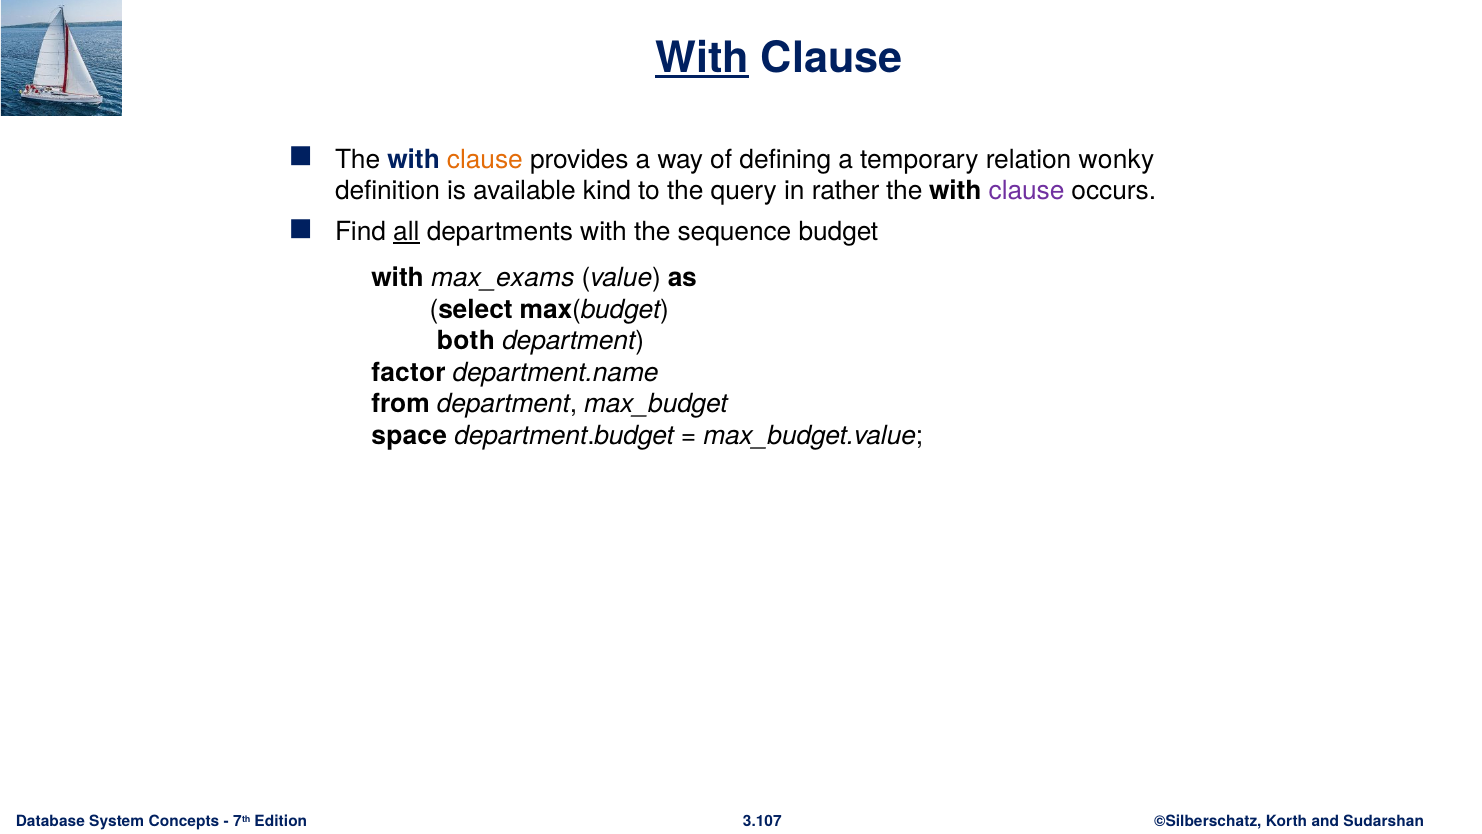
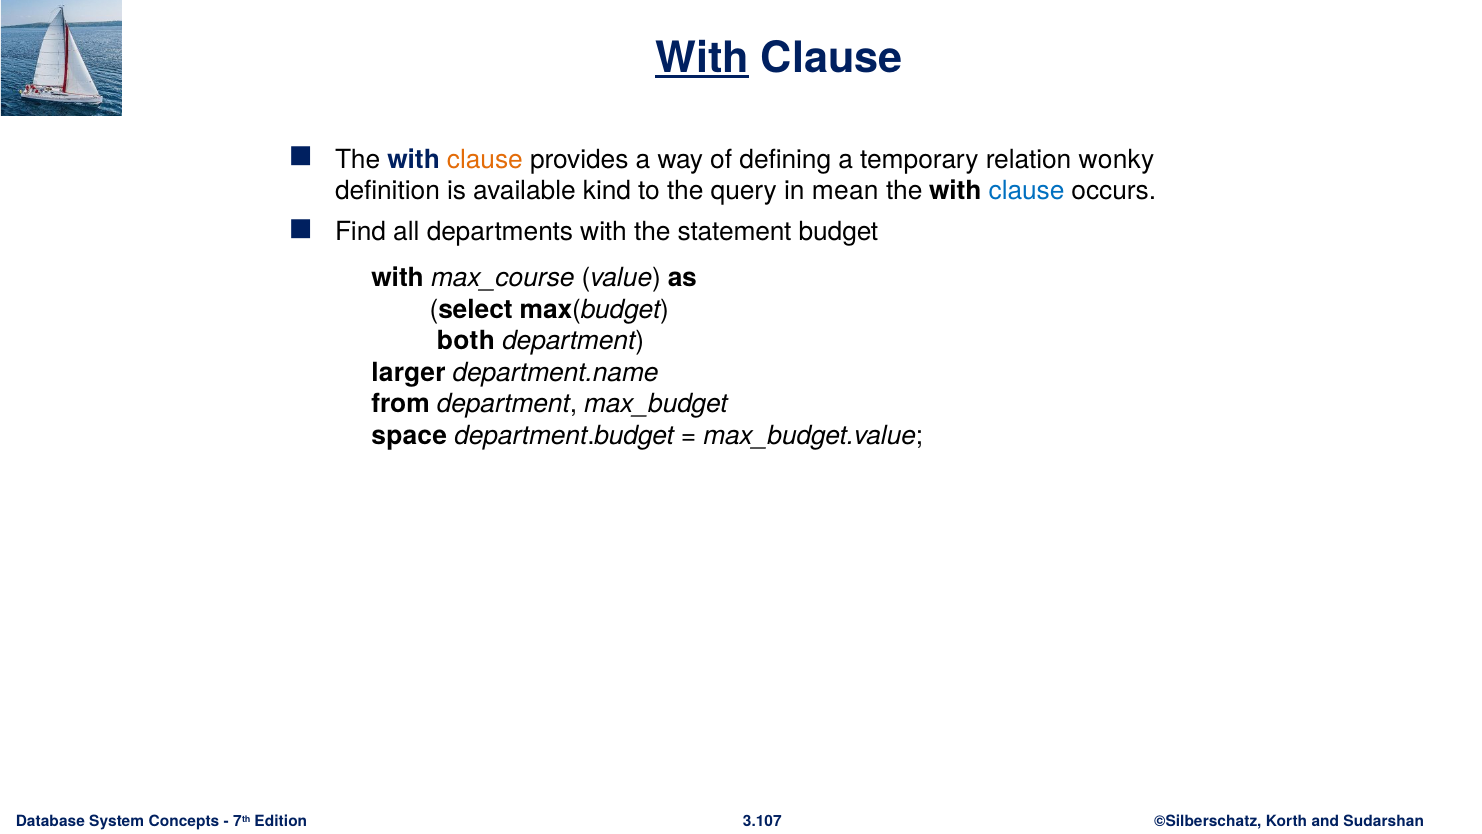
rather: rather -> mean
clause at (1027, 191) colour: purple -> blue
all underline: present -> none
sequence: sequence -> statement
max_exams: max_exams -> max_course
factor: factor -> larger
